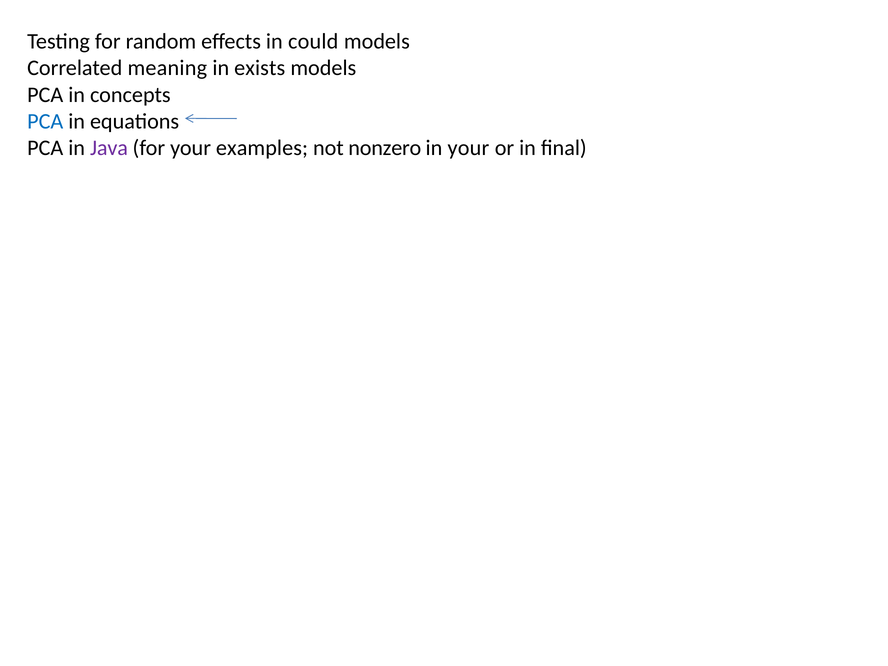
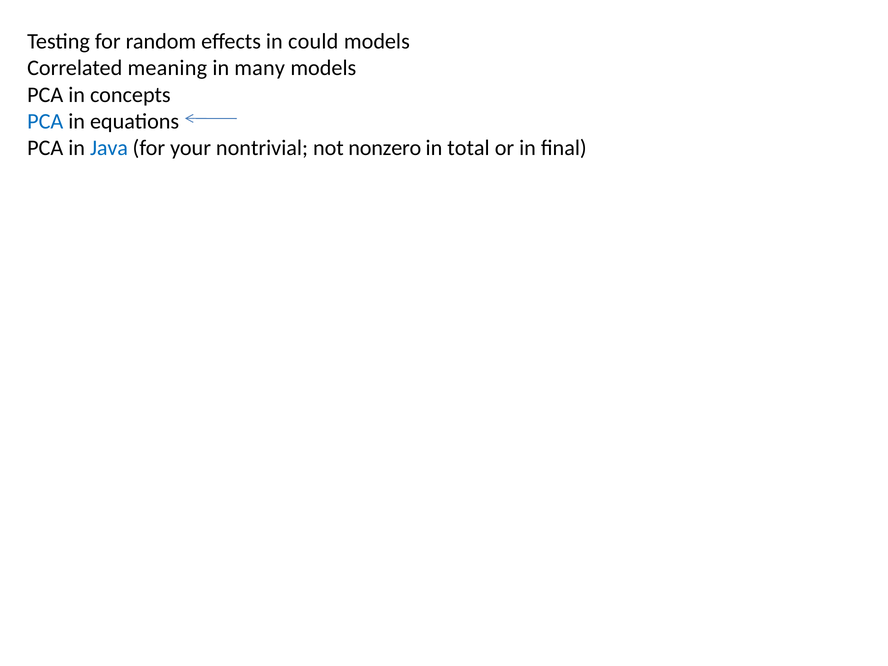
exists: exists -> many
Java colour: purple -> blue
examples: examples -> nontrivial
in your: your -> total
